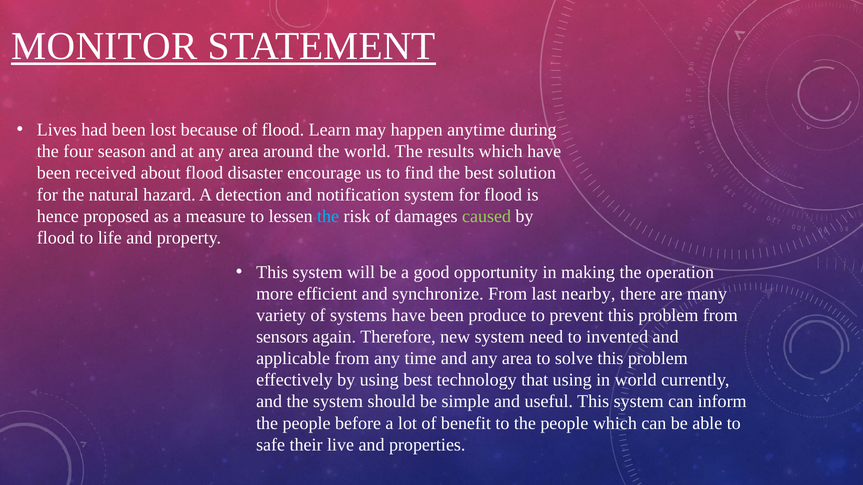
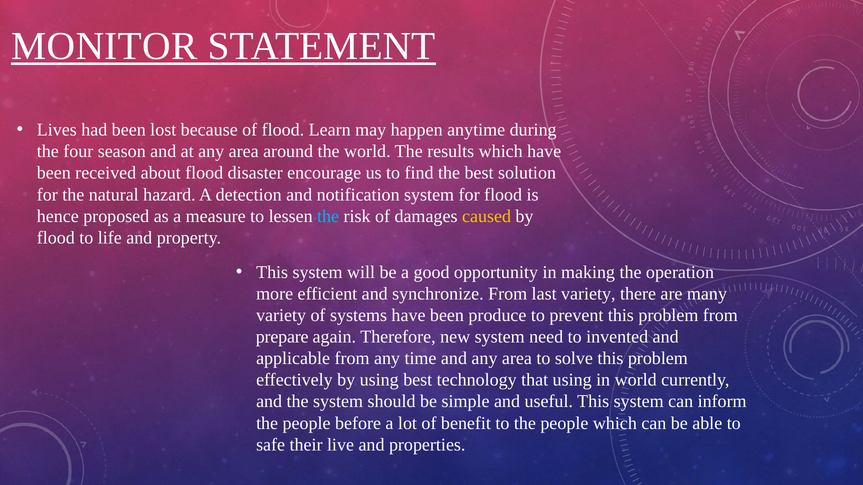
caused colour: light green -> yellow
last nearby: nearby -> variety
sensors: sensors -> prepare
